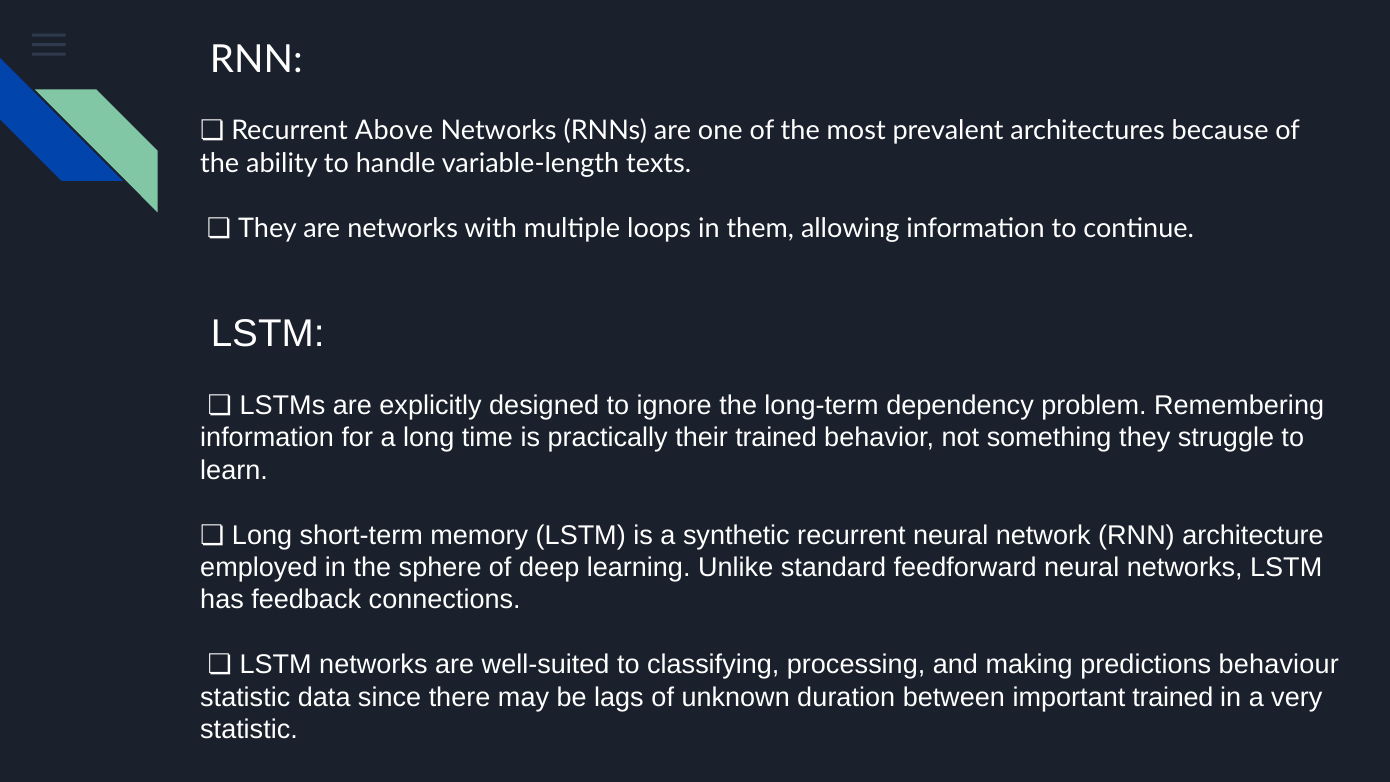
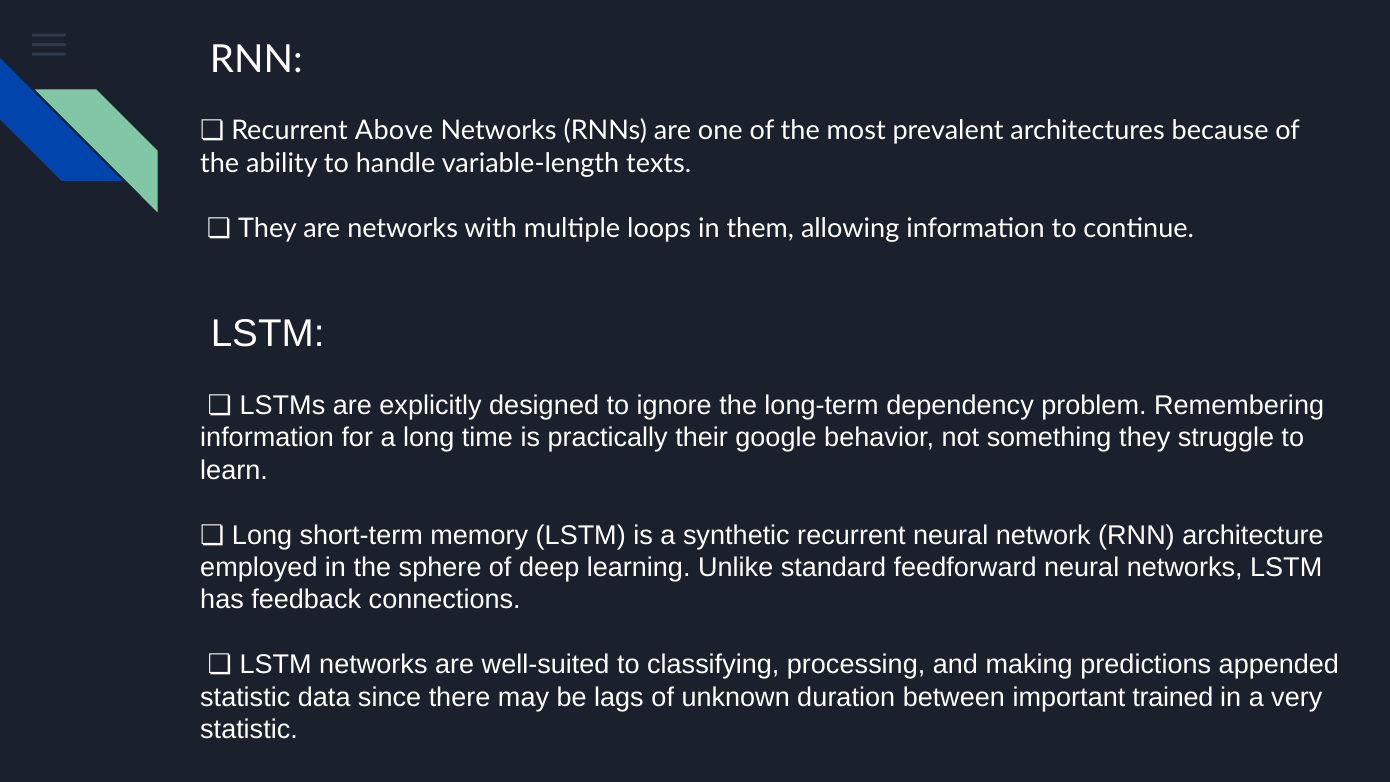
their trained: trained -> google
behaviour: behaviour -> appended
